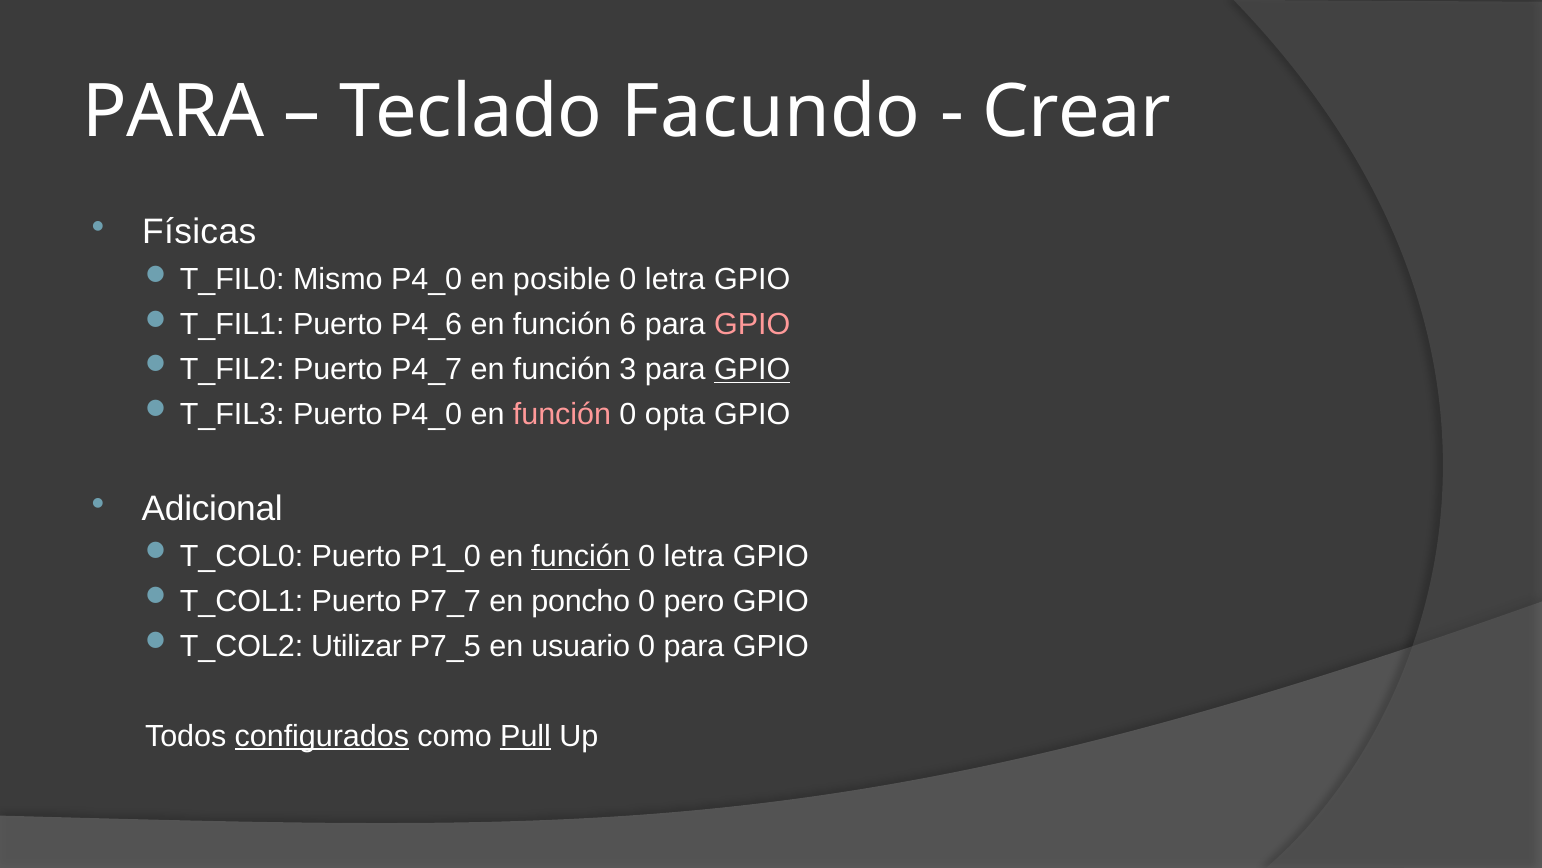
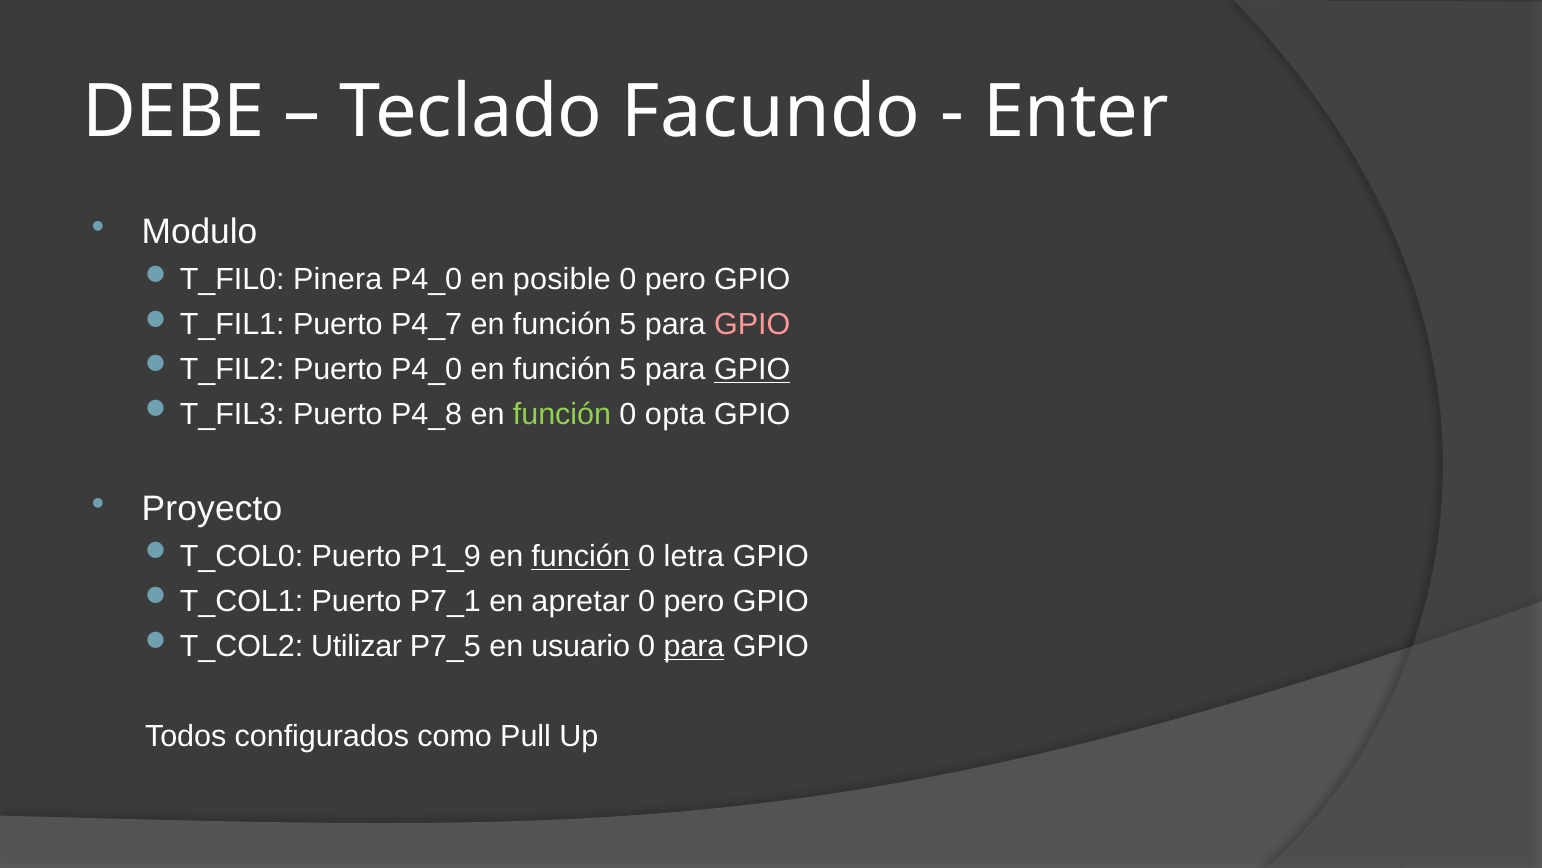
PARA at (174, 112): PARA -> DEBE
Crear: Crear -> Enter
Físicas: Físicas -> Modulo
Mismo: Mismo -> Pinera
letra at (675, 279): letra -> pero
P4_6: P4_6 -> P4_7
6 at (628, 324): 6 -> 5
Puerto P4_7: P4_7 -> P4_0
3 at (628, 369): 3 -> 5
Puerto P4_0: P4_0 -> P4_8
función at (562, 414) colour: pink -> light green
Adicional: Adicional -> Proyecto
P1_0: P1_0 -> P1_9
P7_7: P7_7 -> P7_1
poncho: poncho -> apretar
para at (694, 646) underline: none -> present
configurados underline: present -> none
Pull underline: present -> none
